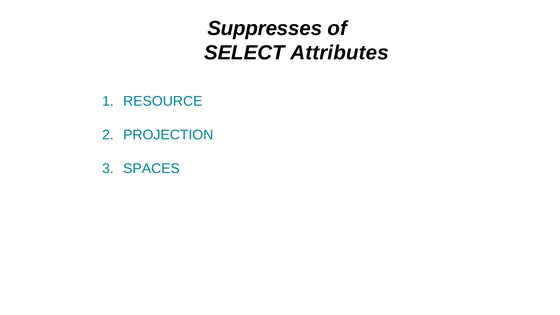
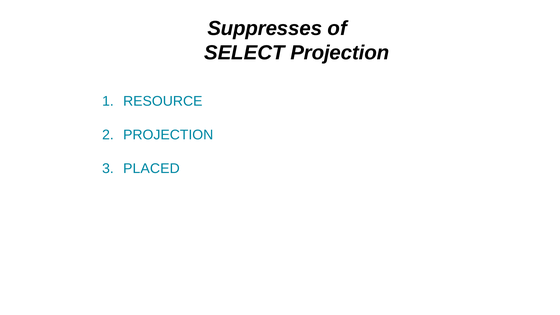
SELECT Attributes: Attributes -> Projection
SPACES: SPACES -> PLACED
